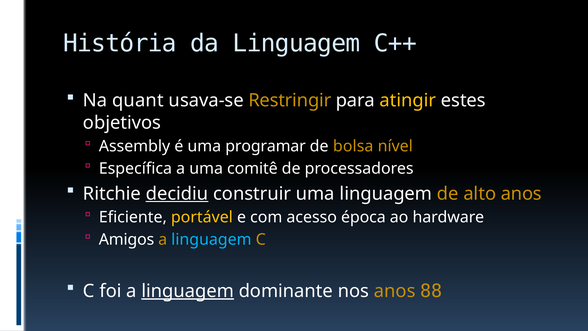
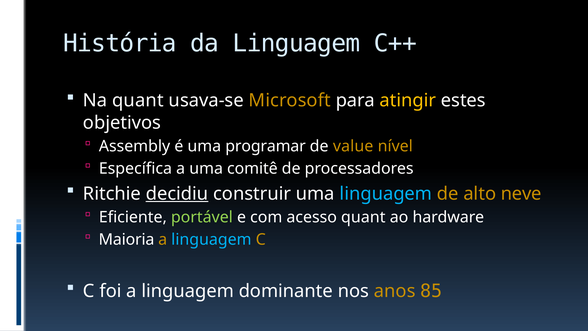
Restringir: Restringir -> Microsoft
bolsa: bolsa -> value
linguagem at (386, 194) colour: white -> light blue
alto anos: anos -> neve
portável colour: yellow -> light green
acesso época: época -> quant
Amigos: Amigos -> Maioria
linguagem at (188, 291) underline: present -> none
88: 88 -> 85
